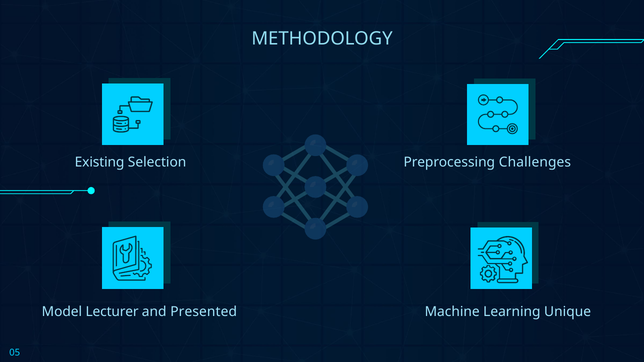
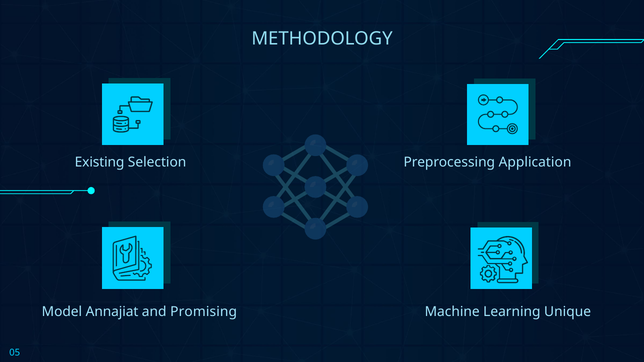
Challenges: Challenges -> Application
Lecturer: Lecturer -> Annajiat
Presented: Presented -> Promising
